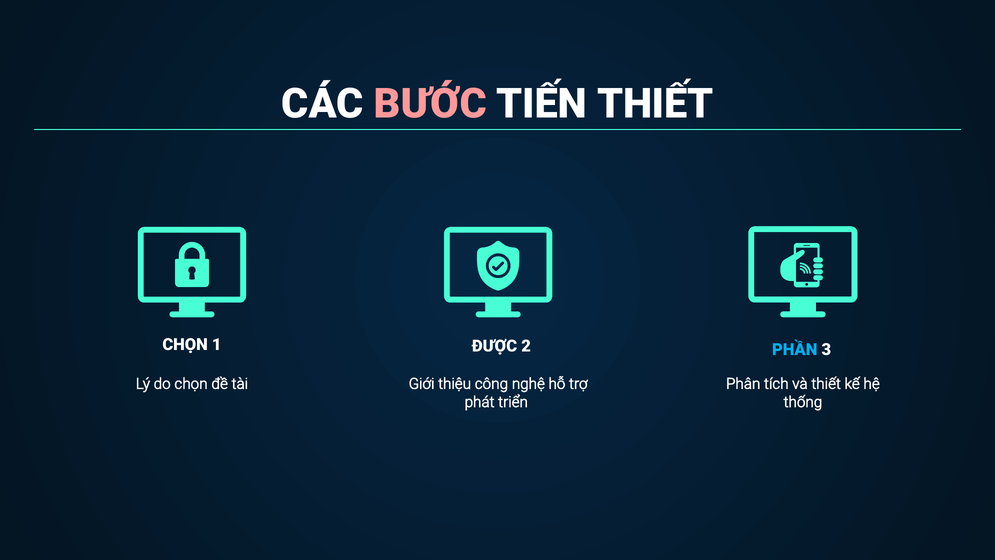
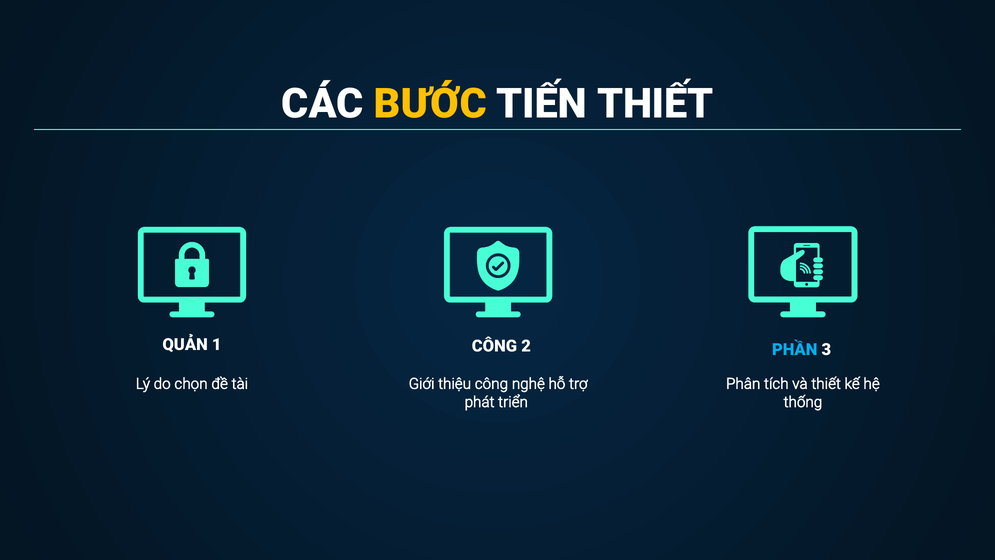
BƯỚC colour: pink -> yellow
CHỌN at (185, 345): CHỌN -> QUẢN
ĐƯỢC at (494, 346): ĐƯỢC -> CÔNG
